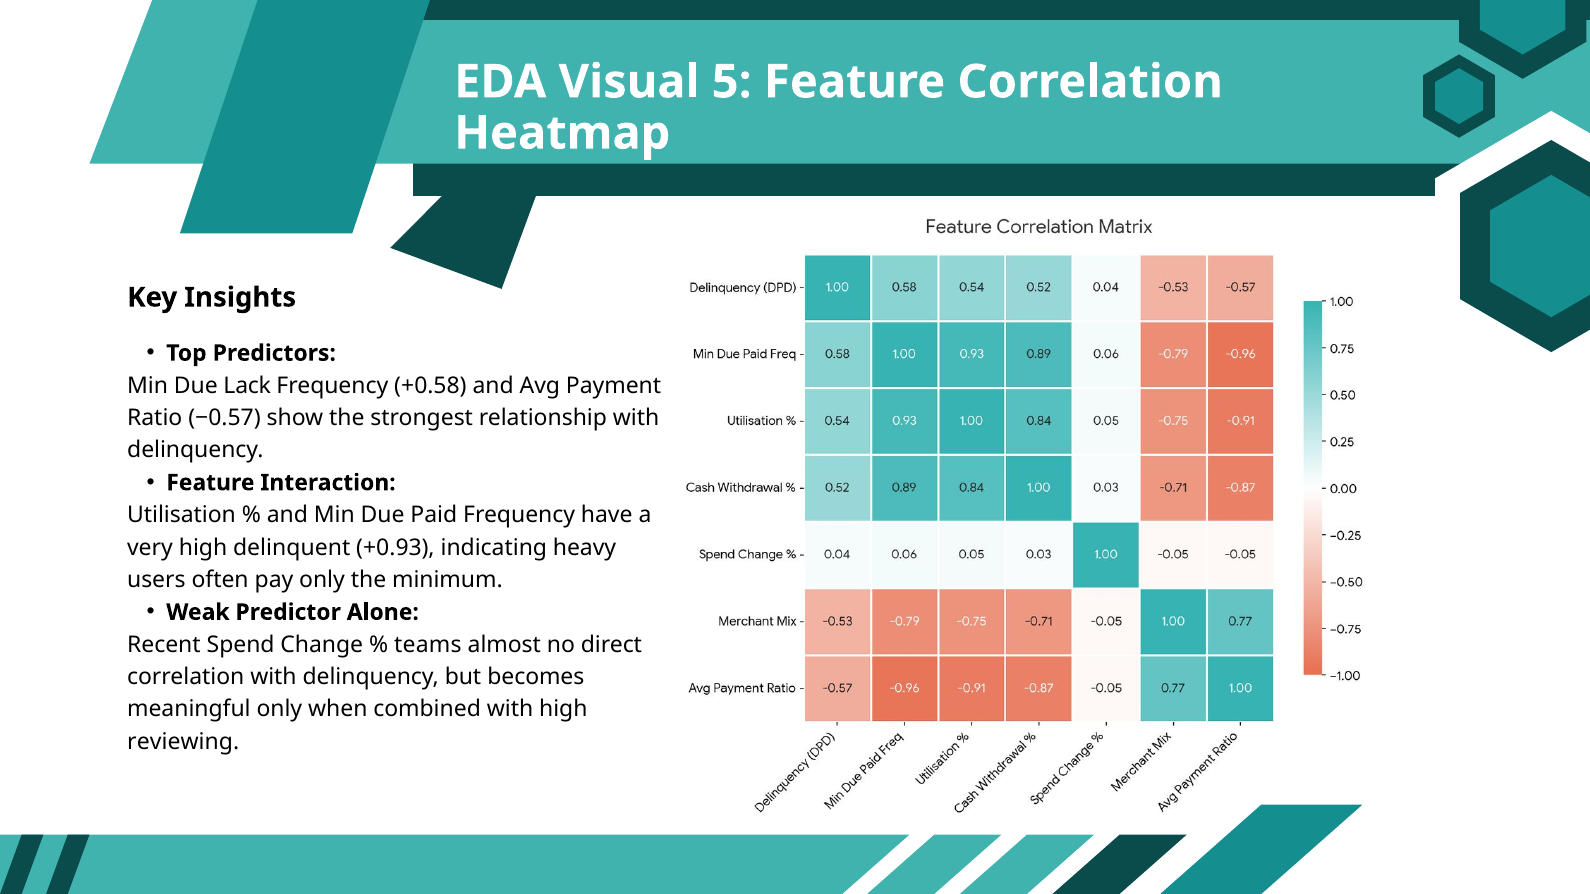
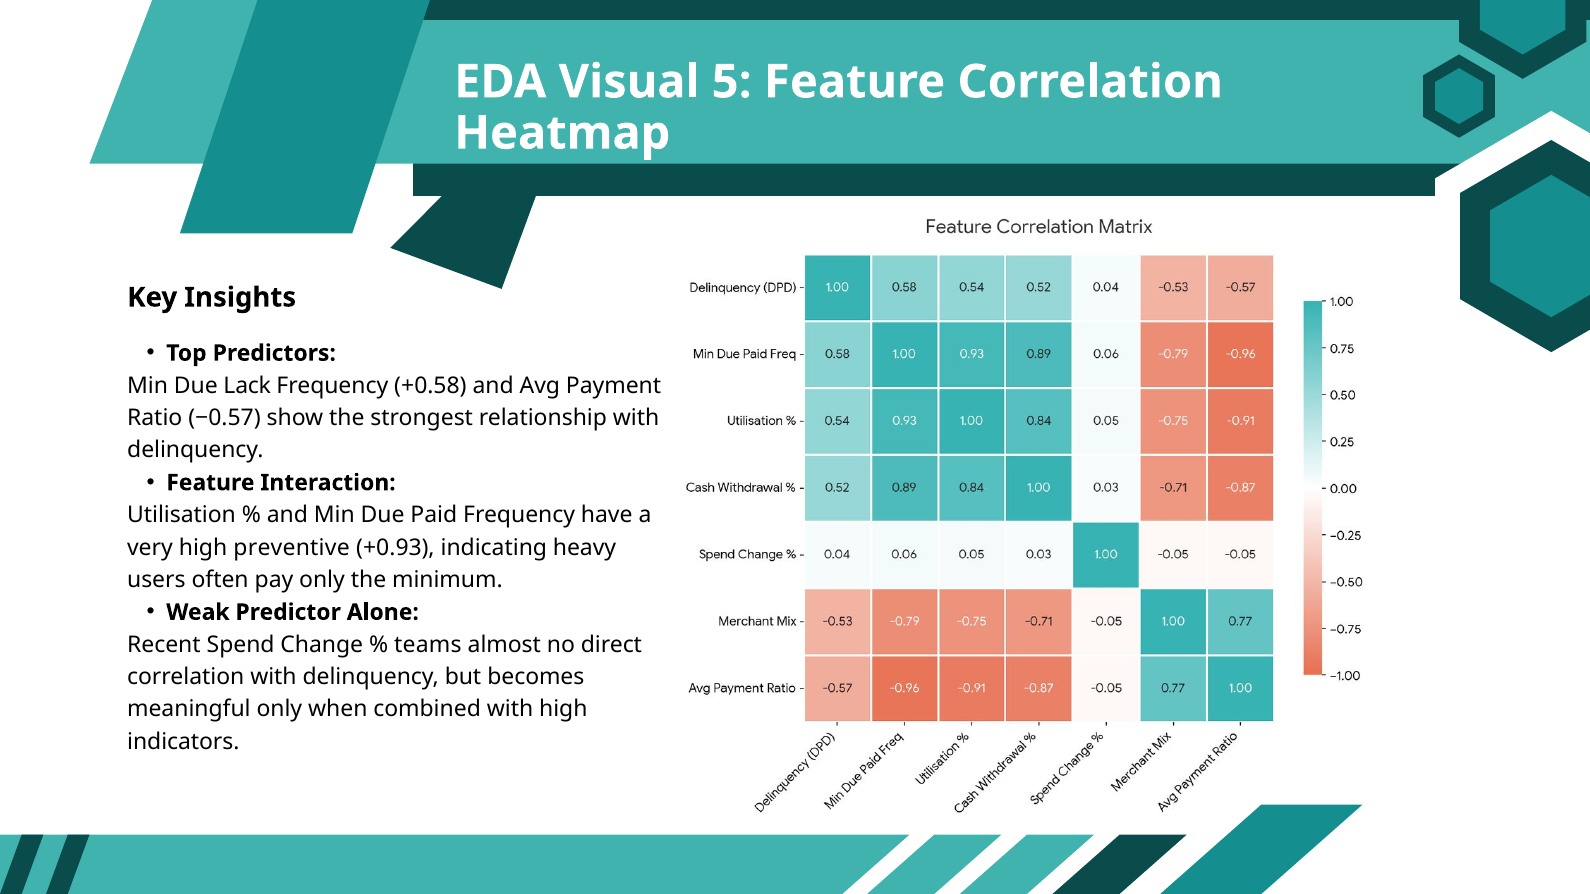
delinquent: delinquent -> preventive
reviewing: reviewing -> indicators
